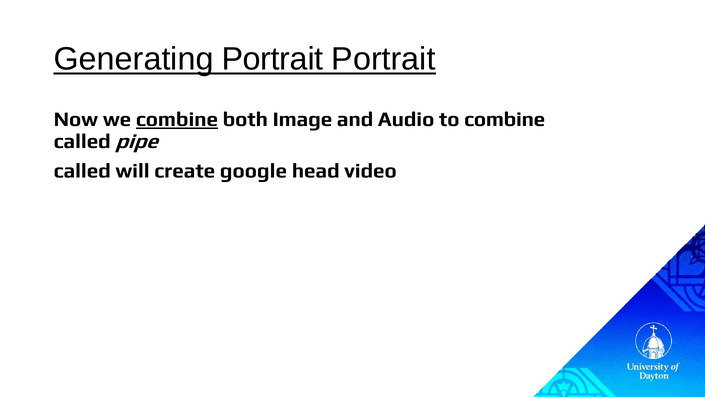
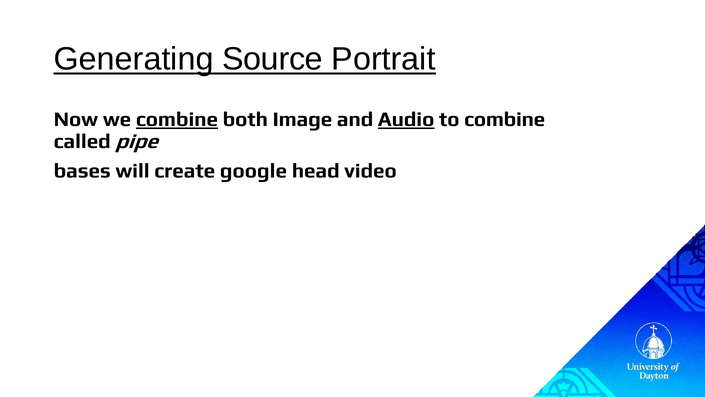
Generating Portrait: Portrait -> Source
Audio underline: none -> present
called at (82, 171): called -> bases
